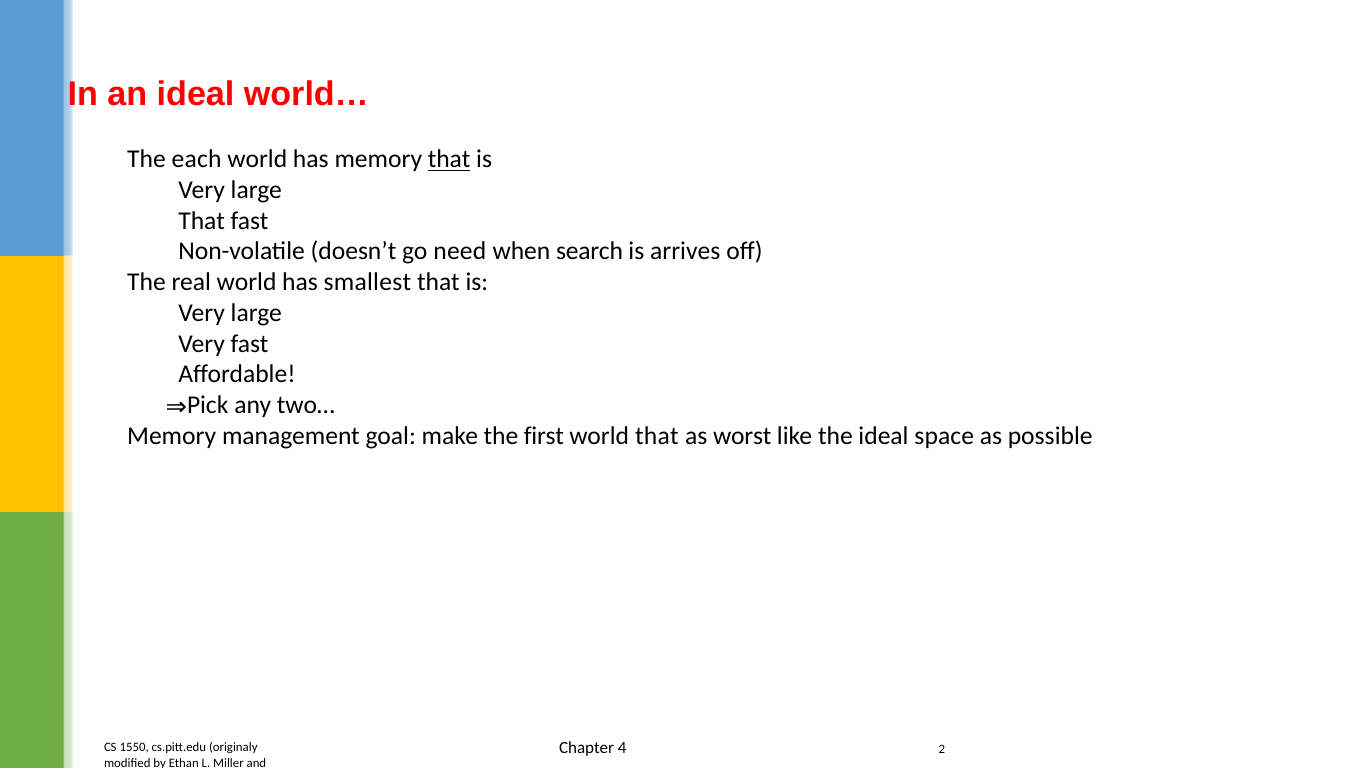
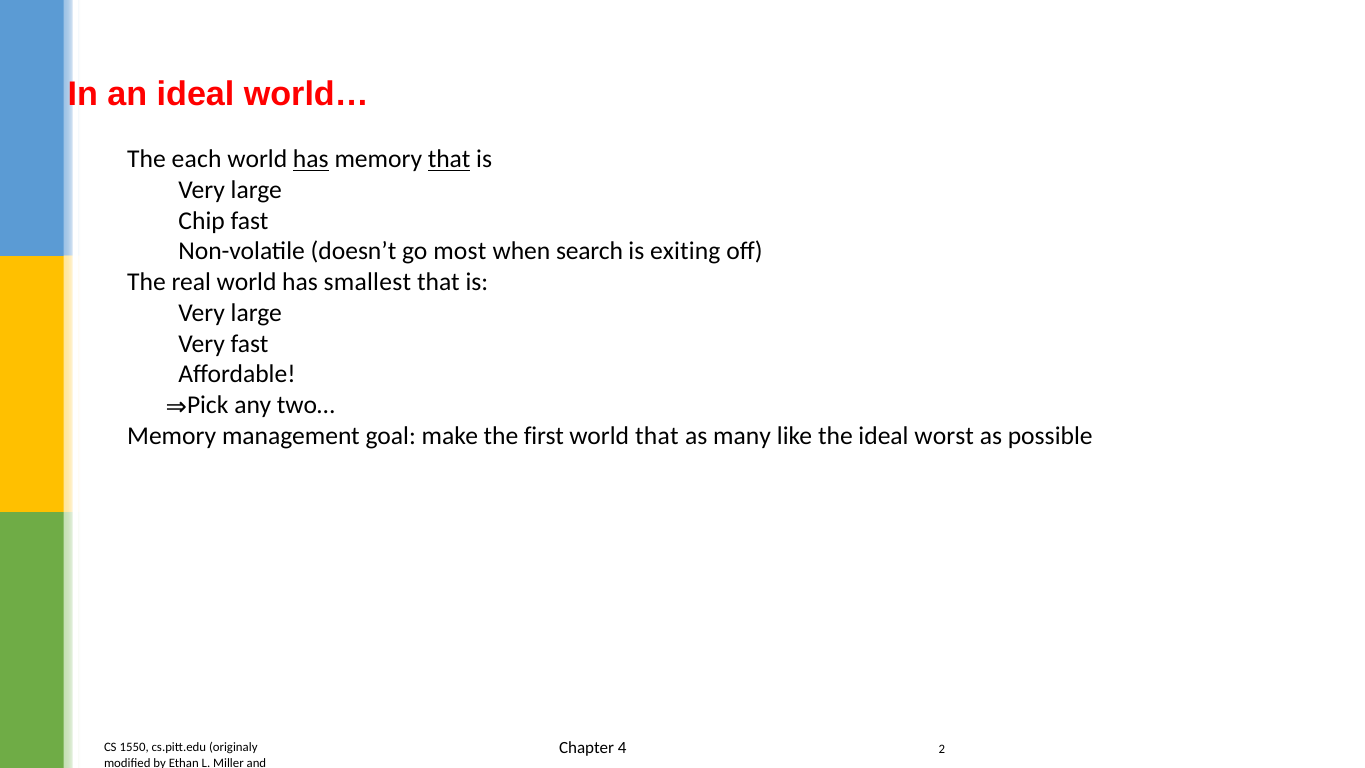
has at (311, 159) underline: none -> present
That at (202, 221): That -> Chip
need: need -> most
arrives: arrives -> exiting
worst: worst -> many
space: space -> worst
